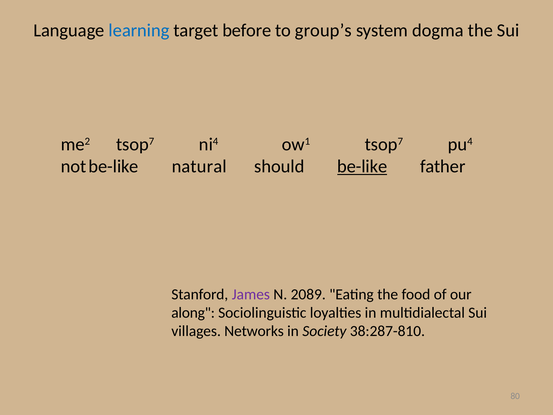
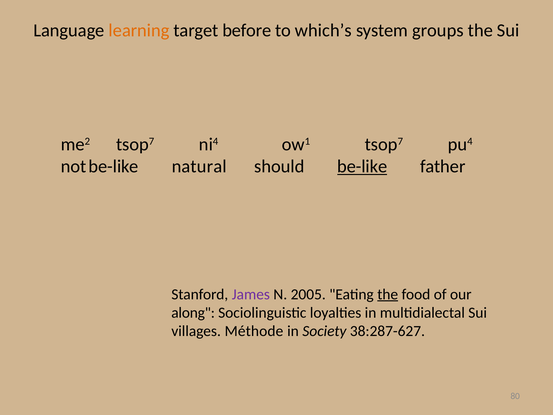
learning colour: blue -> orange
group’s: group’s -> which’s
dogma: dogma -> groups
2089: 2089 -> 2005
the at (388, 294) underline: none -> present
Networks: Networks -> Méthode
38:287-810: 38:287-810 -> 38:287-627
